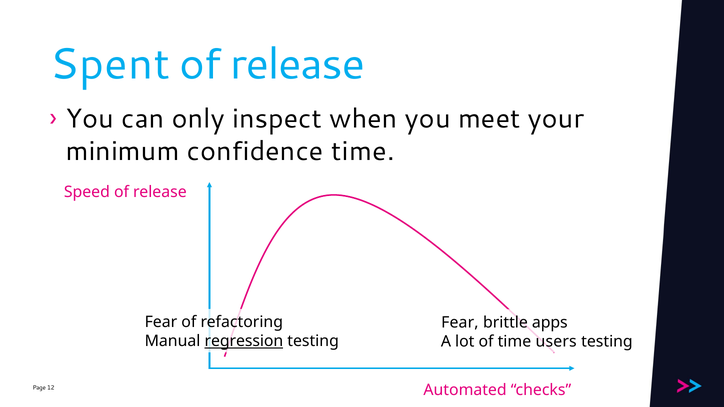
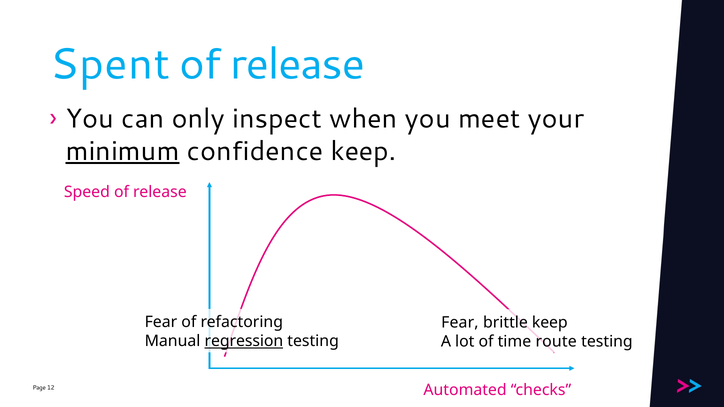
minimum underline: none -> present
confidence time: time -> keep
brittle apps: apps -> keep
users: users -> route
